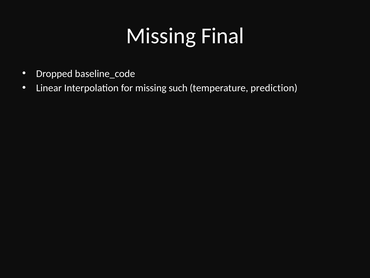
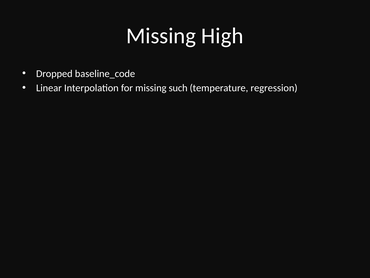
Final: Final -> High
prediction: prediction -> regression
